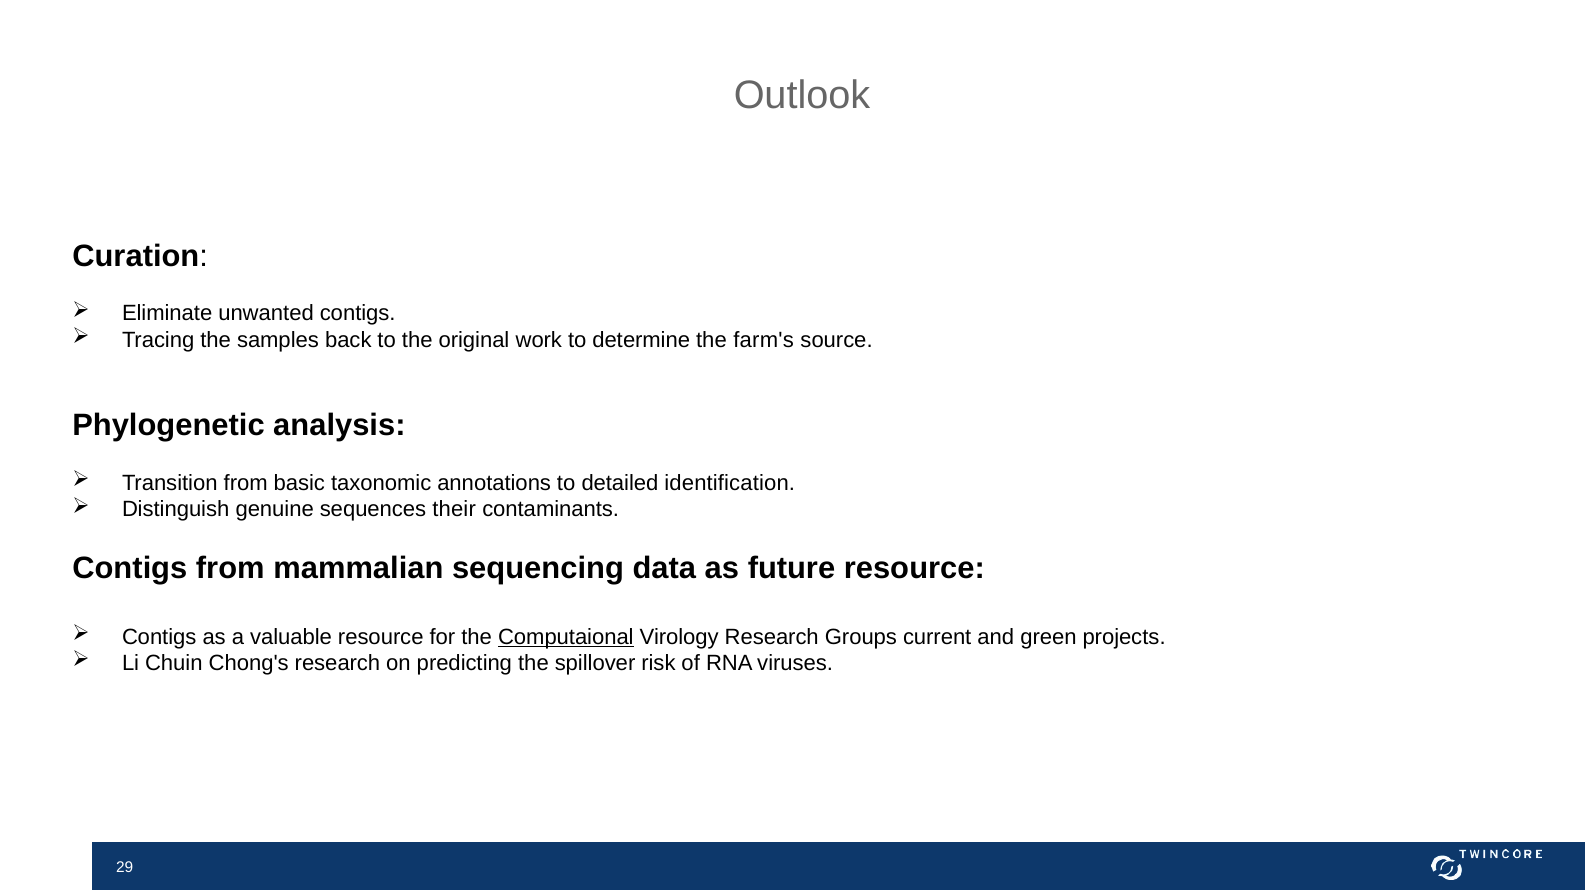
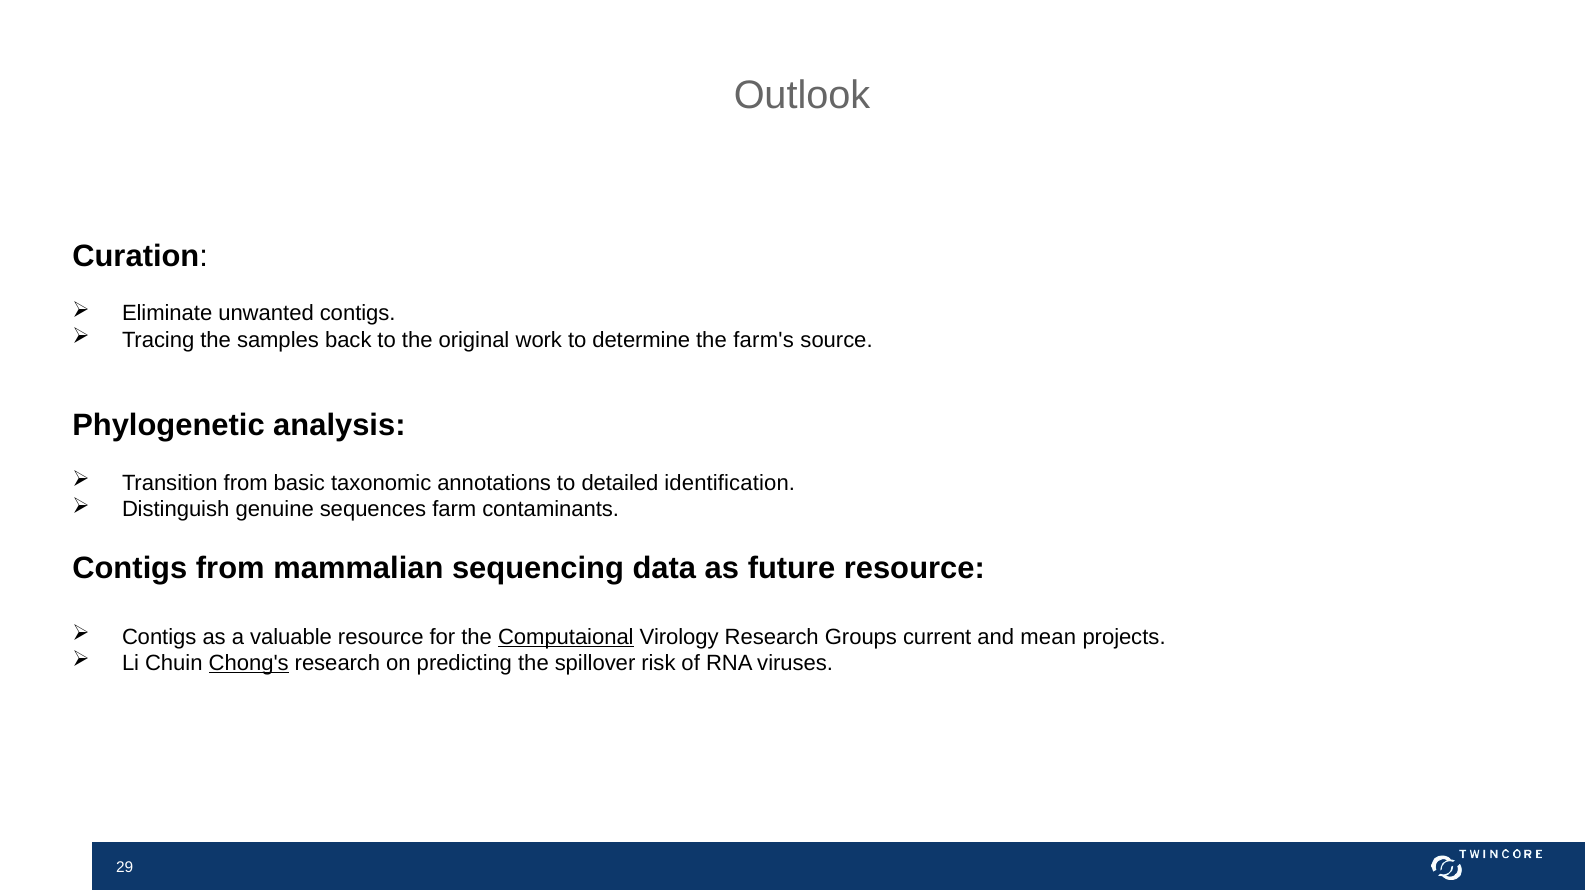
their: their -> farm
green: green -> mean
Chong's underline: none -> present
